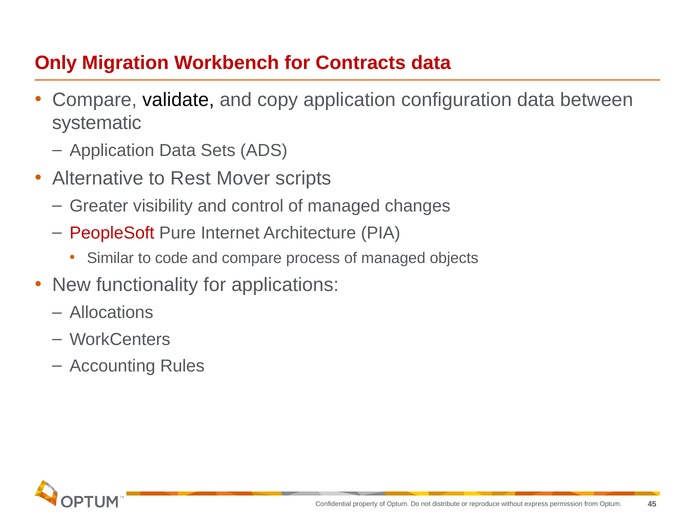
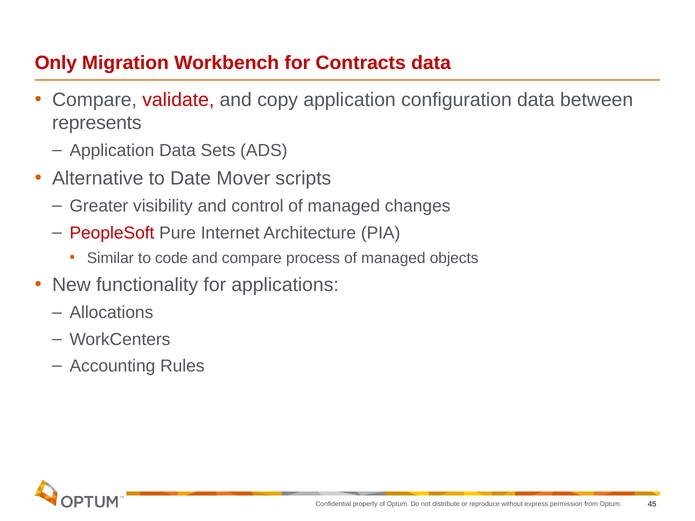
validate colour: black -> red
systematic: systematic -> represents
Rest: Rest -> Date
